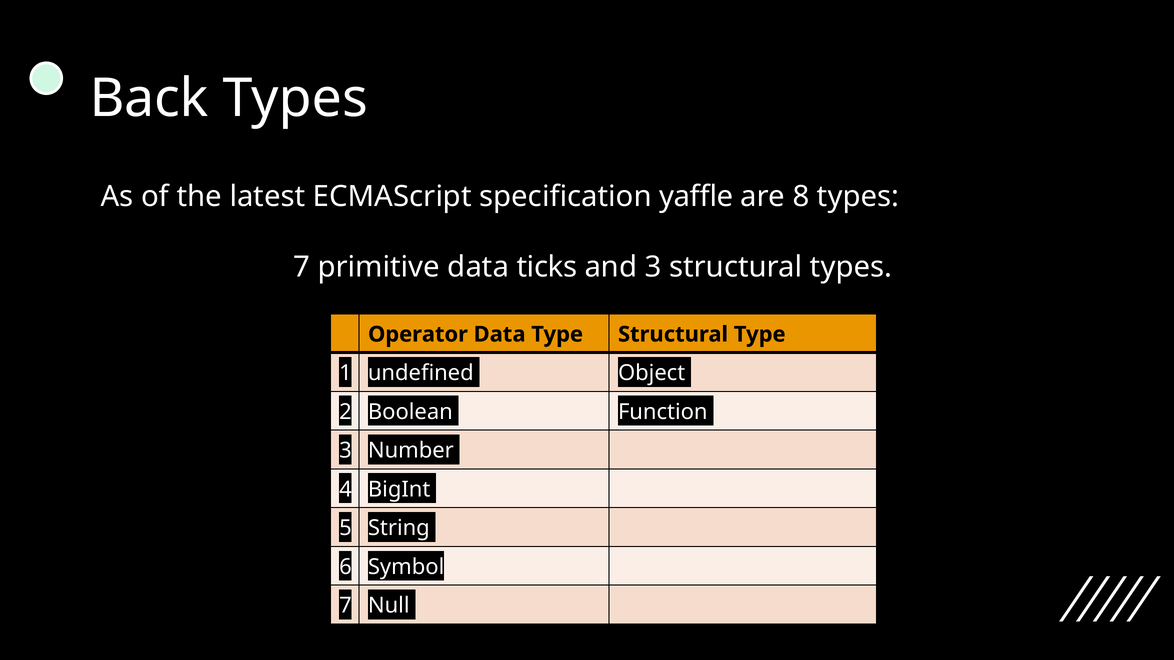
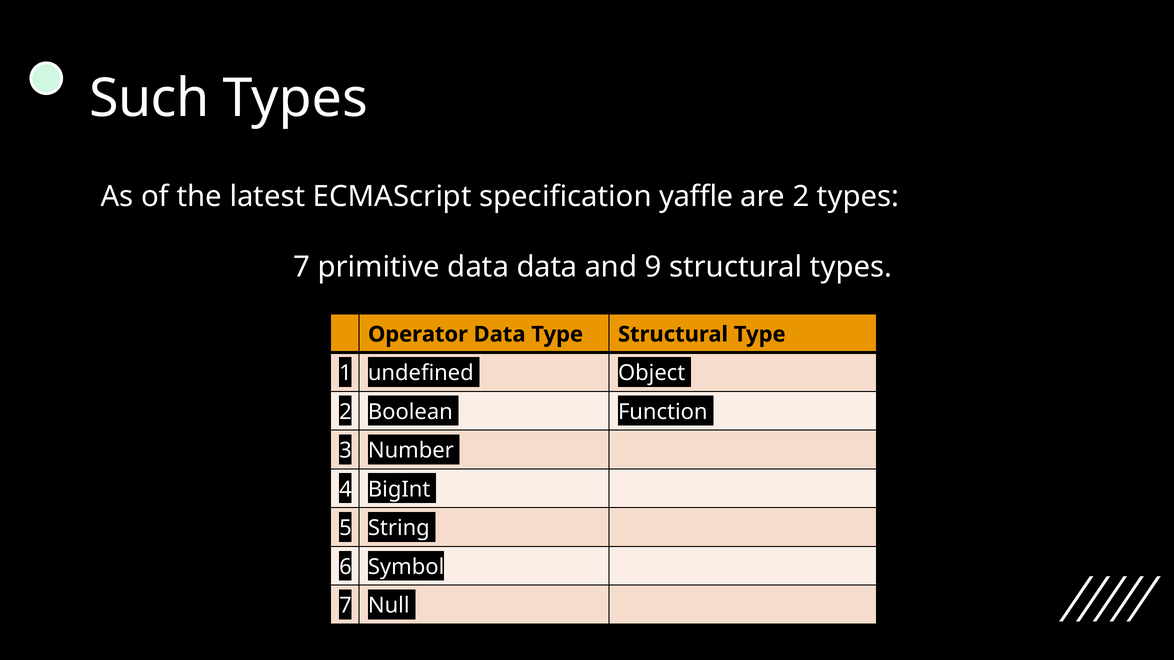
Back: Back -> Such
are 8: 8 -> 2
data ticks: ticks -> data
and 3: 3 -> 9
